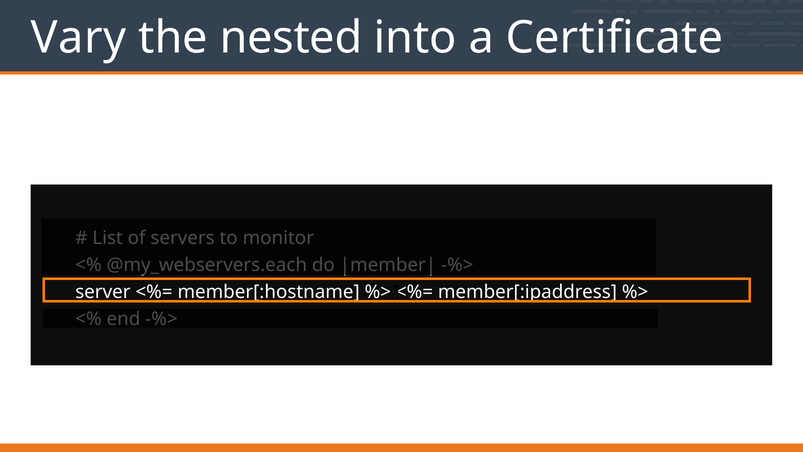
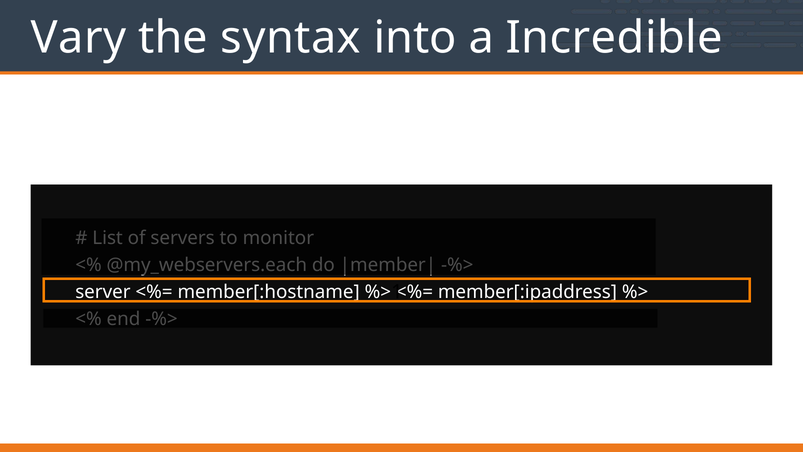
nested: nested -> syntax
Certificate: Certificate -> Incredible
